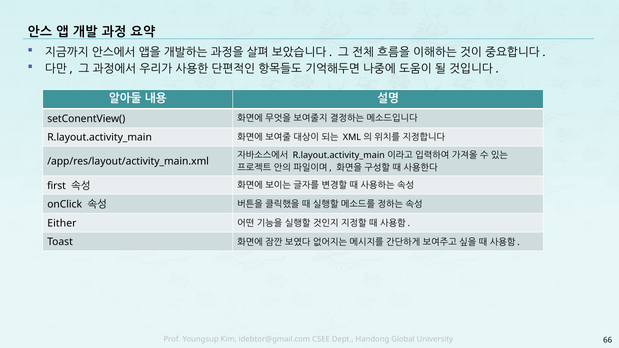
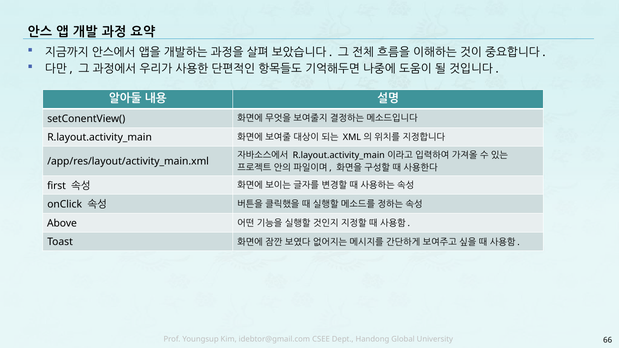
Either: Either -> Above
